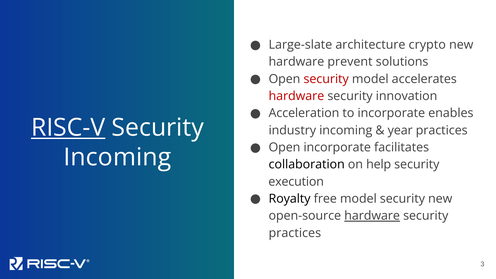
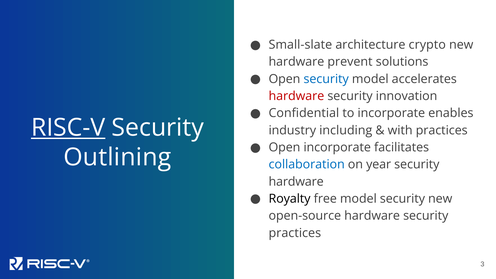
Large-slate: Large-slate -> Small-slate
security at (326, 79) colour: red -> blue
Acceleration: Acceleration -> Confidential
industry incoming: incoming -> including
year: year -> with
Incoming at (117, 157): Incoming -> Outlining
collaboration colour: black -> blue
help: help -> year
execution at (296, 182): execution -> hardware
hardware at (372, 216) underline: present -> none
